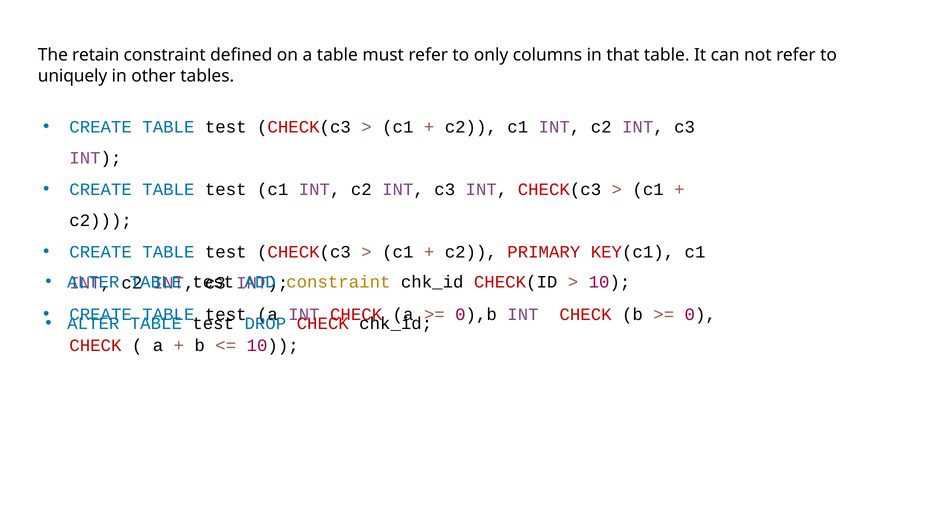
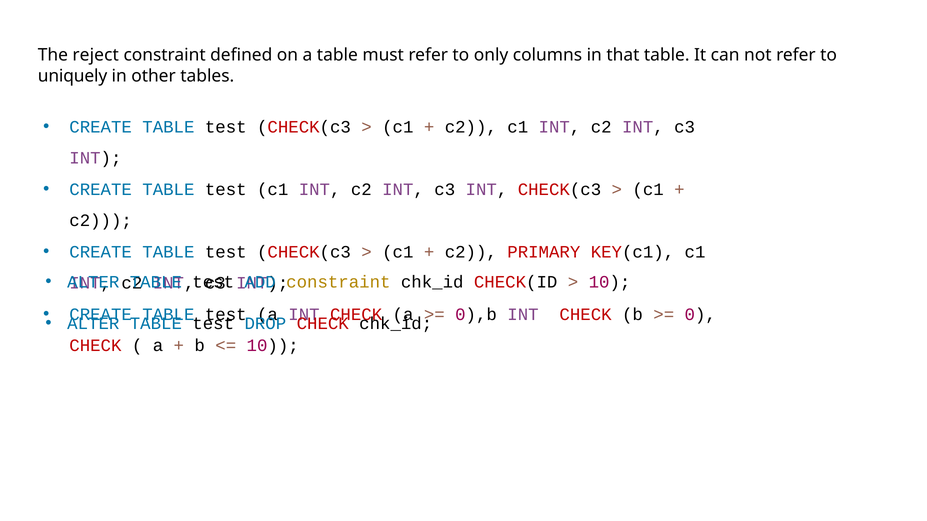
retain: retain -> reject
